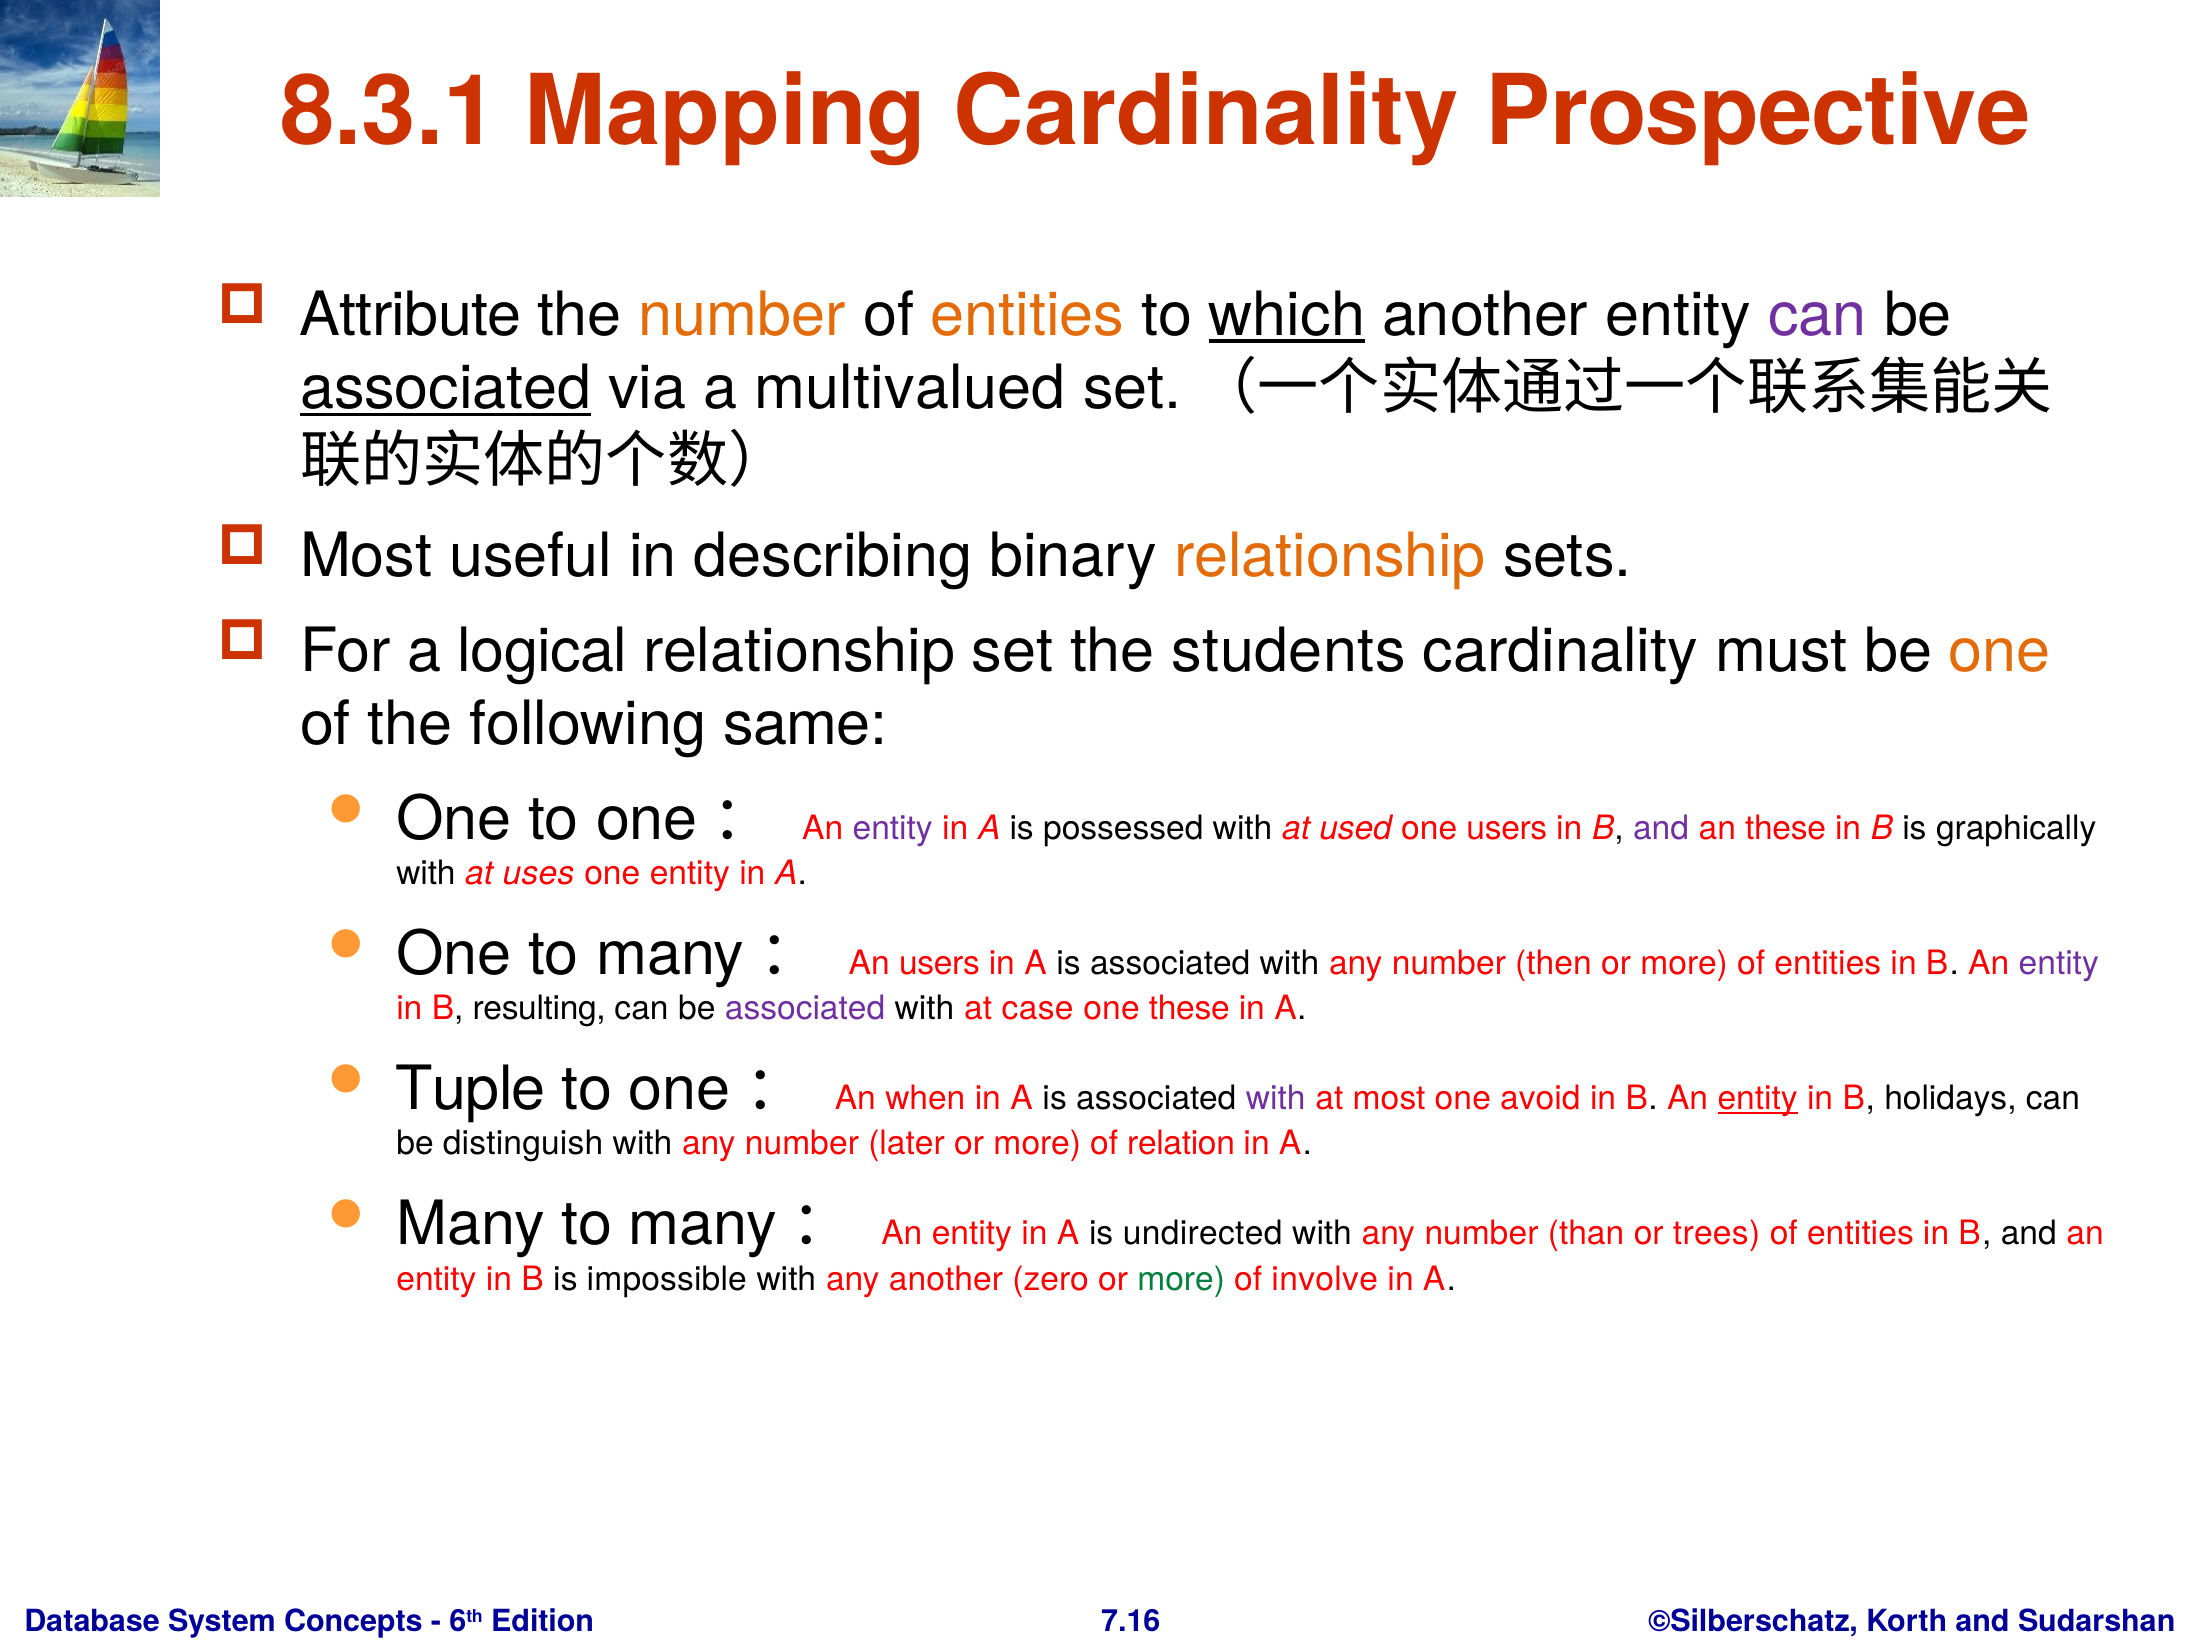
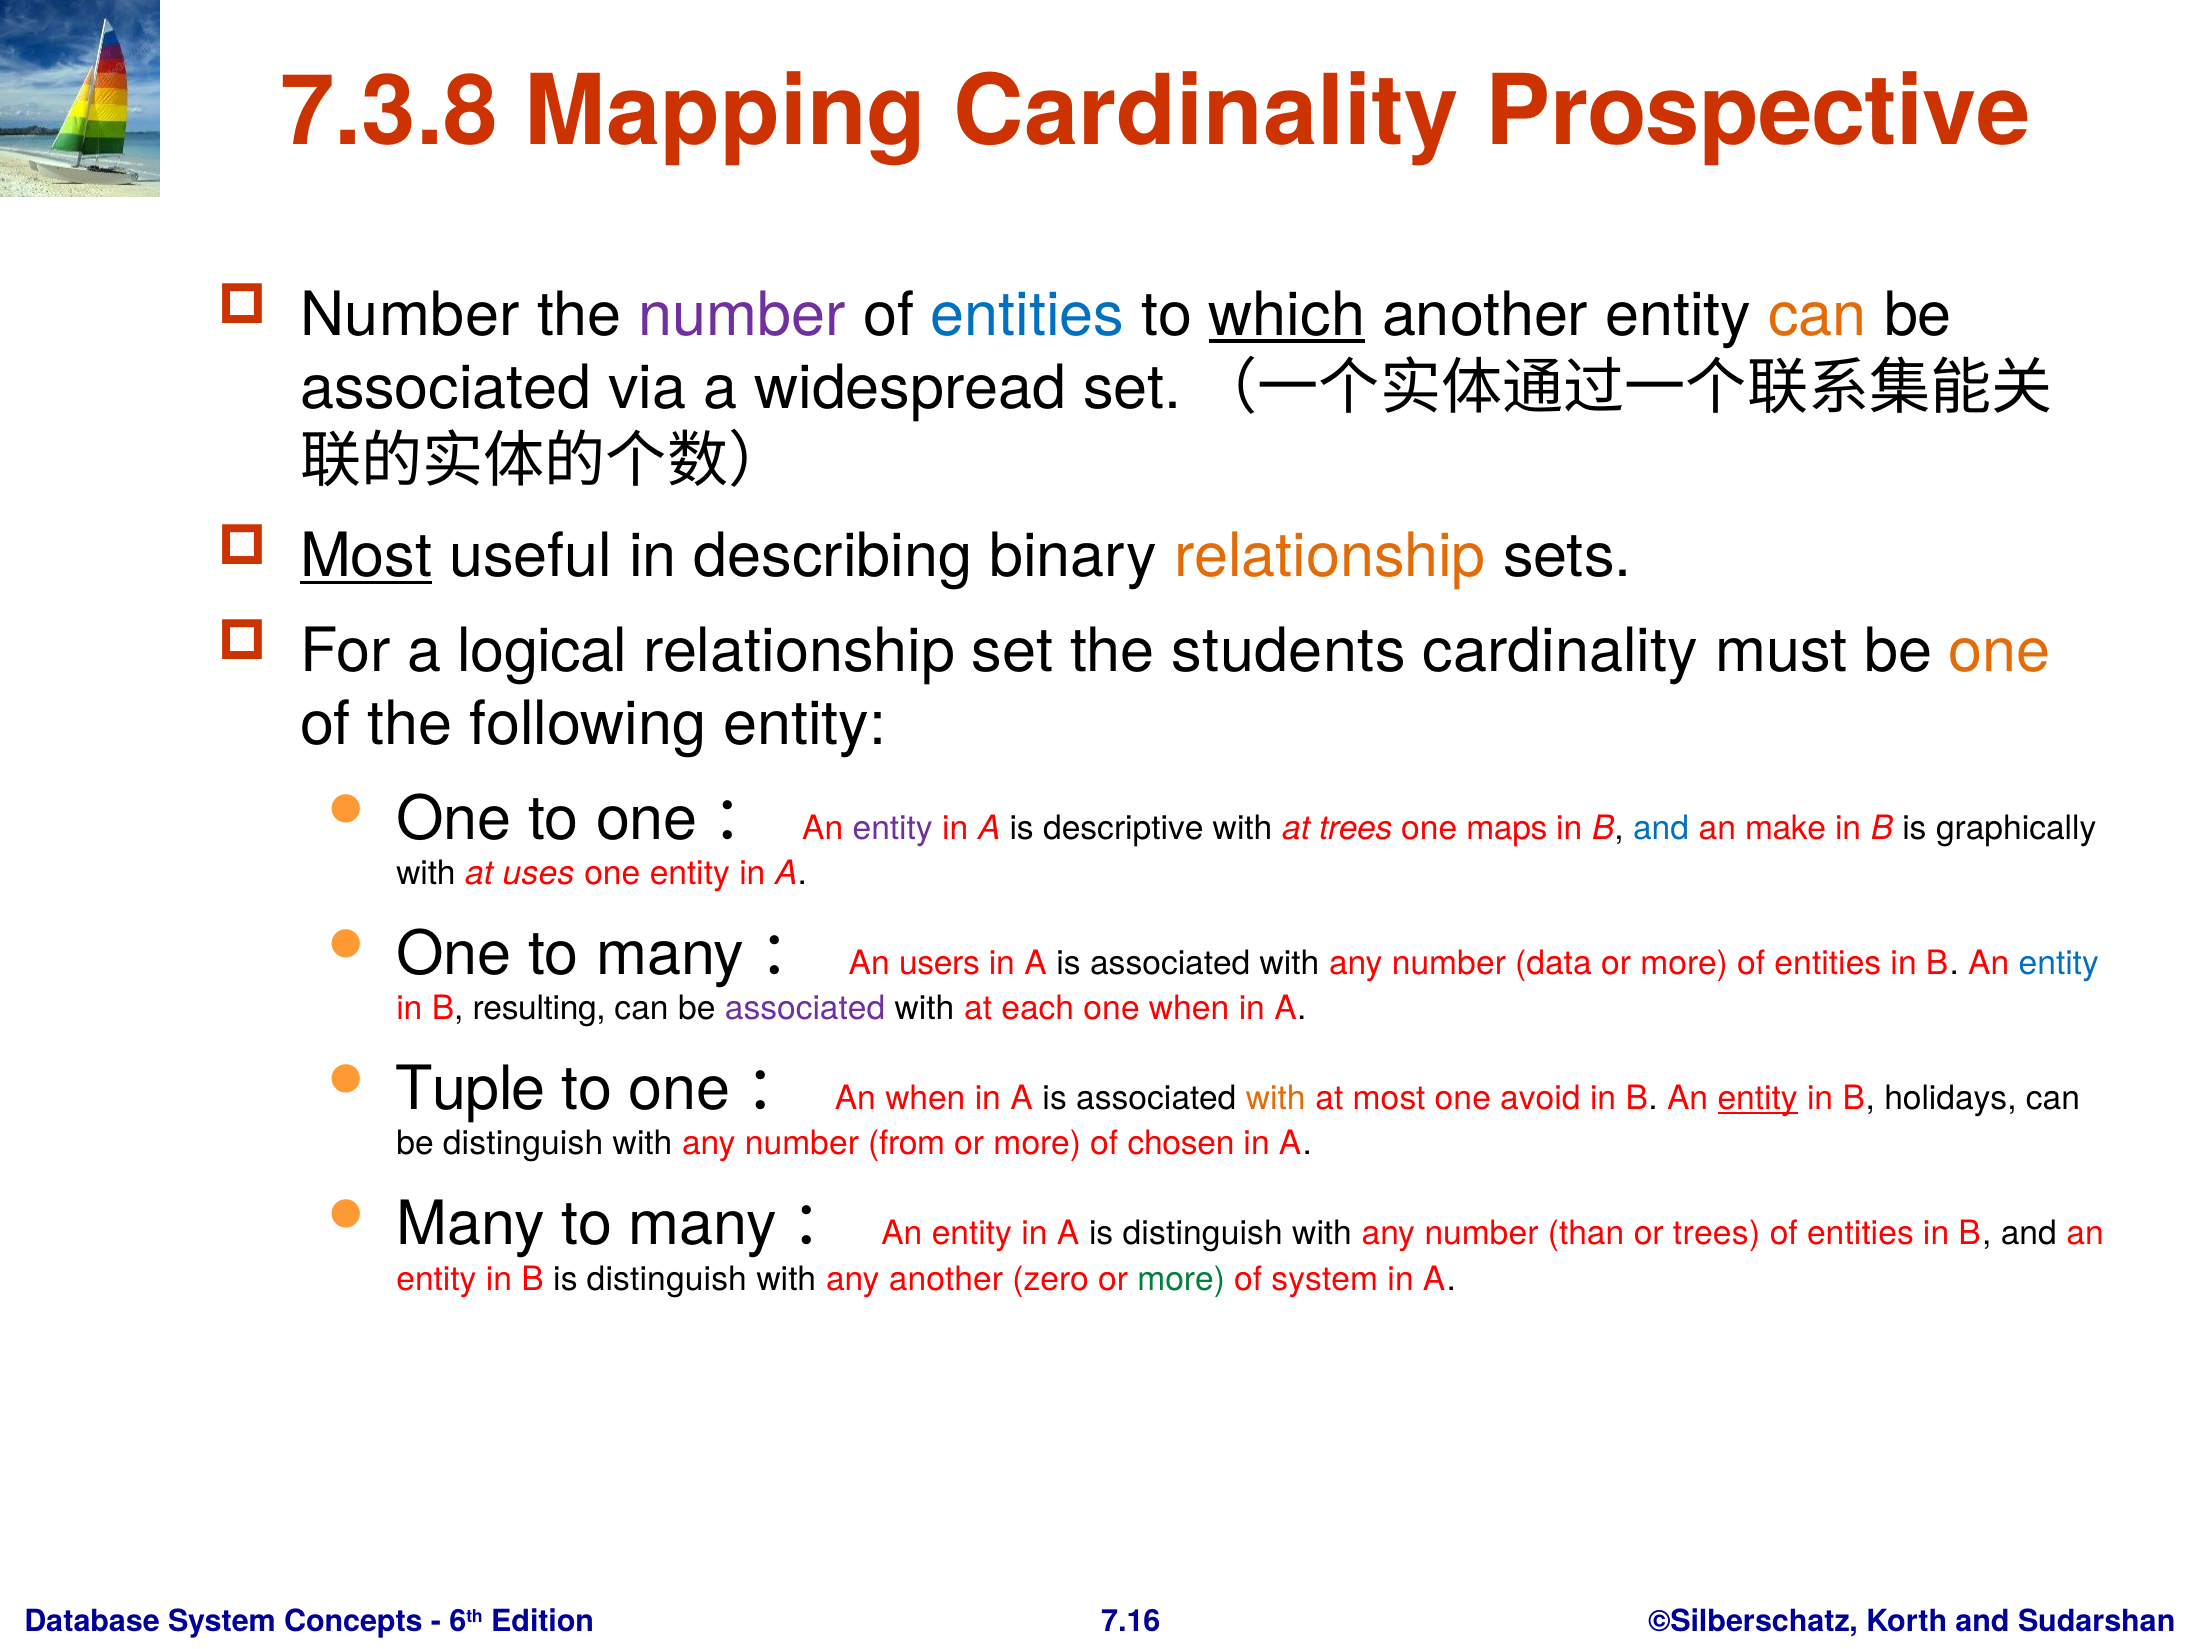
8.3.1: 8.3.1 -> 7.3.8
Attribute at (411, 315): Attribute -> Number
number at (742, 315) colour: orange -> purple
entities at (1028, 315) colour: orange -> blue
can at (1818, 315) colour: purple -> orange
associated at (446, 388) underline: present -> none
multivalued: multivalued -> widespread
Most at (366, 556) underline: none -> present
following same: same -> entity
possessed: possessed -> descriptive
at used: used -> trees
one users: users -> maps
and at (1661, 828) colour: purple -> blue
an these: these -> make
then: then -> data
entity at (2059, 963) colour: purple -> blue
case: case -> each
one these: these -> when
with at (1276, 1098) colour: purple -> orange
later: later -> from
relation: relation -> chosen
A is undirected: undirected -> distinguish
B is impossible: impossible -> distinguish
of involve: involve -> system
